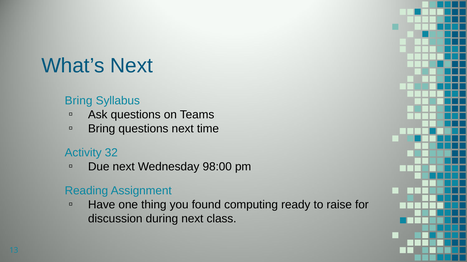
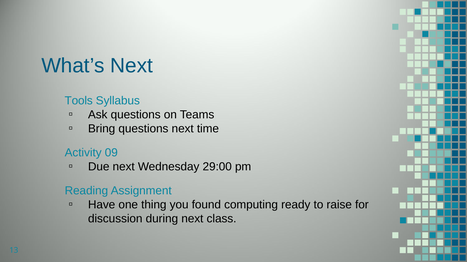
Bring at (79, 101): Bring -> Tools
32: 32 -> 09
98:00: 98:00 -> 29:00
